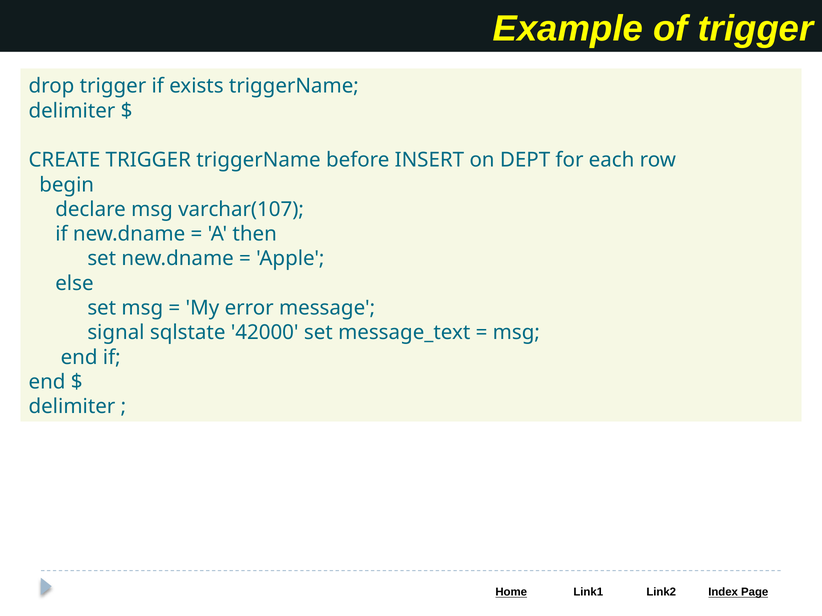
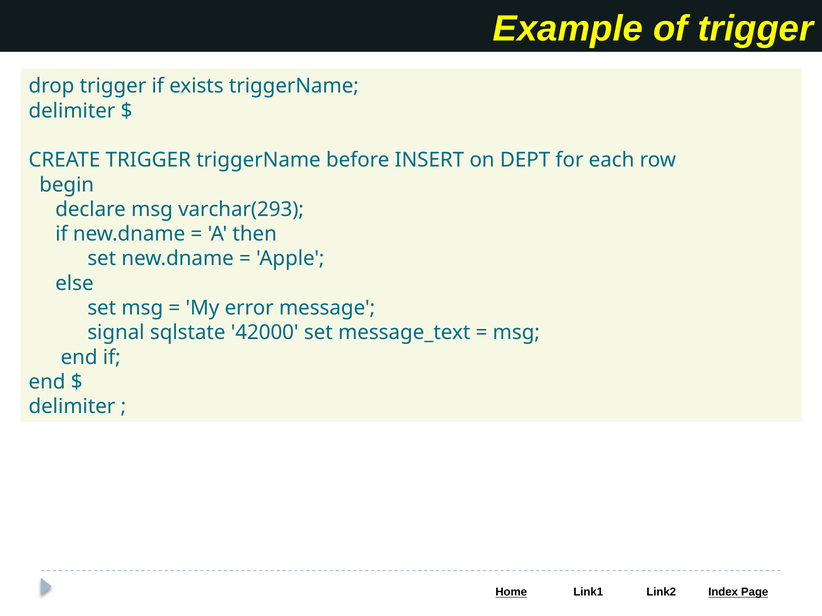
varchar(107: varchar(107 -> varchar(293
